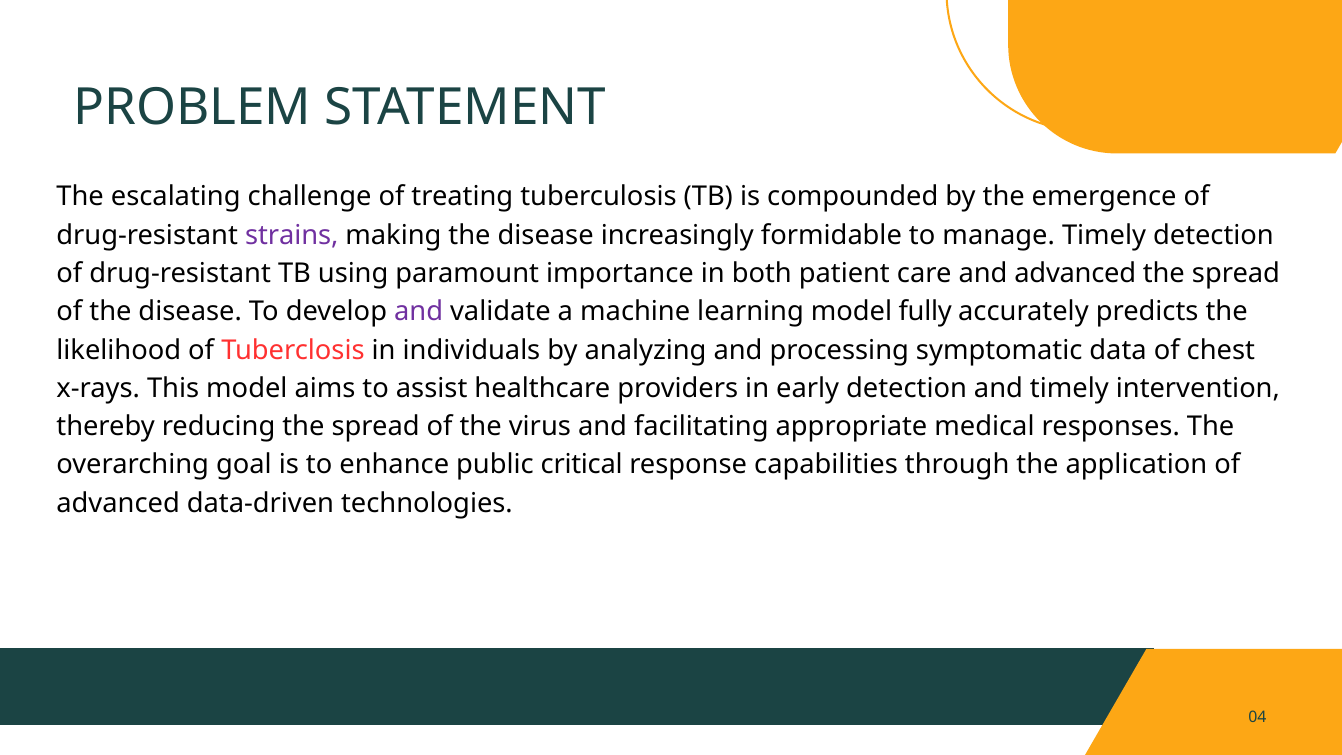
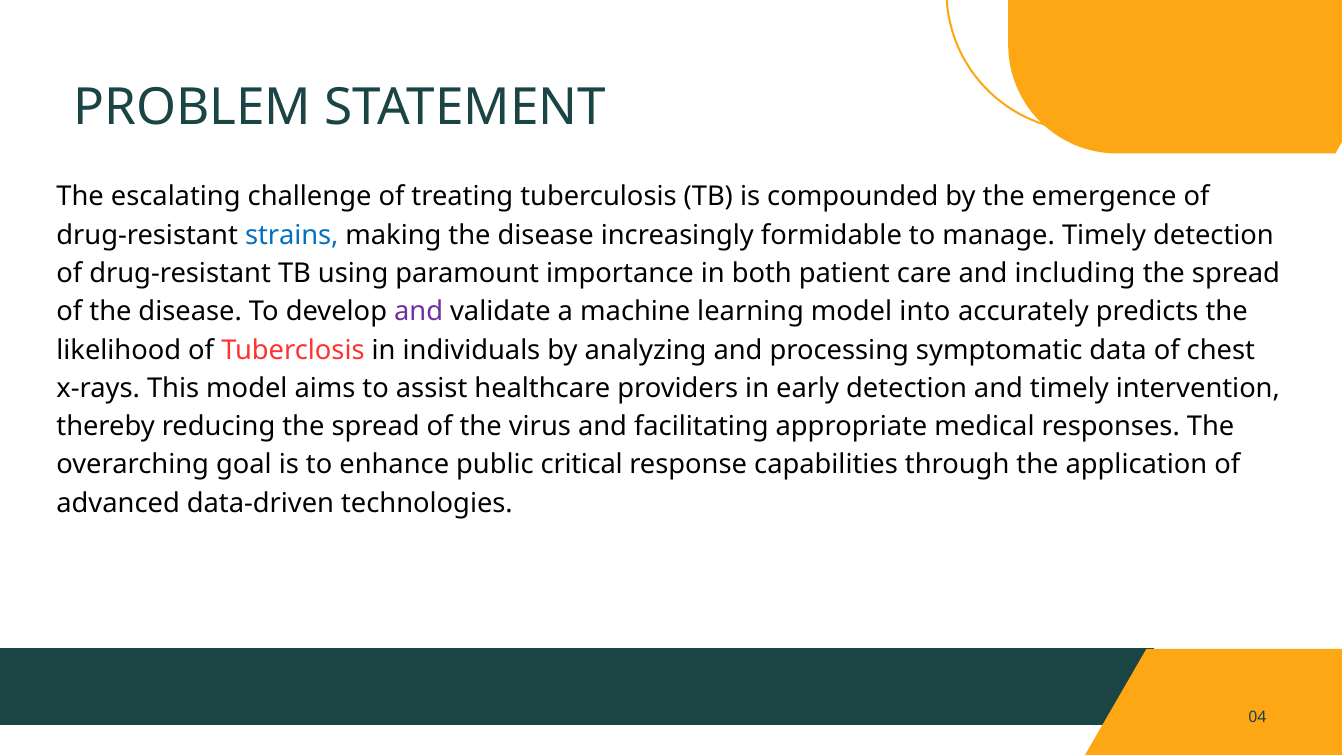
strains colour: purple -> blue
and advanced: advanced -> including
fully: fully -> into
